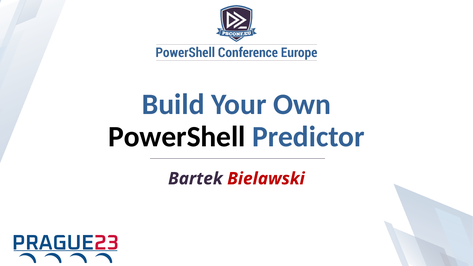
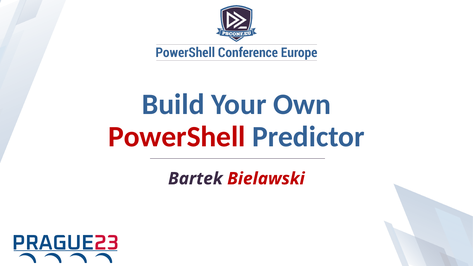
PowerShell colour: black -> red
